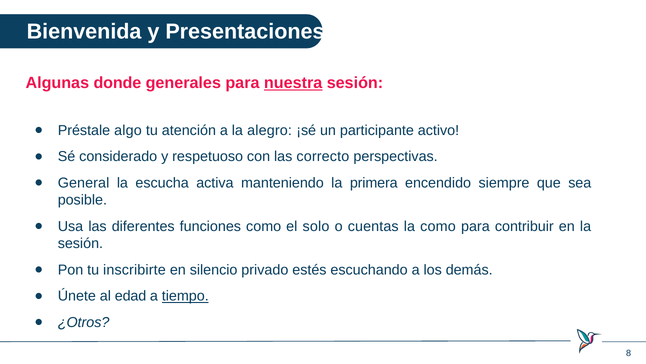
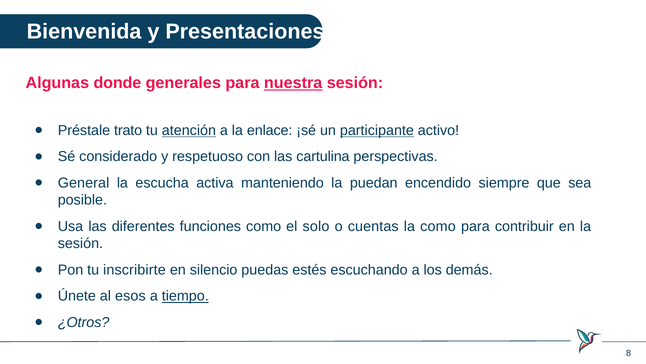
algo: algo -> trato
atención underline: none -> present
alegro: alegro -> enlace
participante underline: none -> present
correcto: correcto -> cartulina
primera: primera -> puedan
privado: privado -> puedas
edad: edad -> esos
